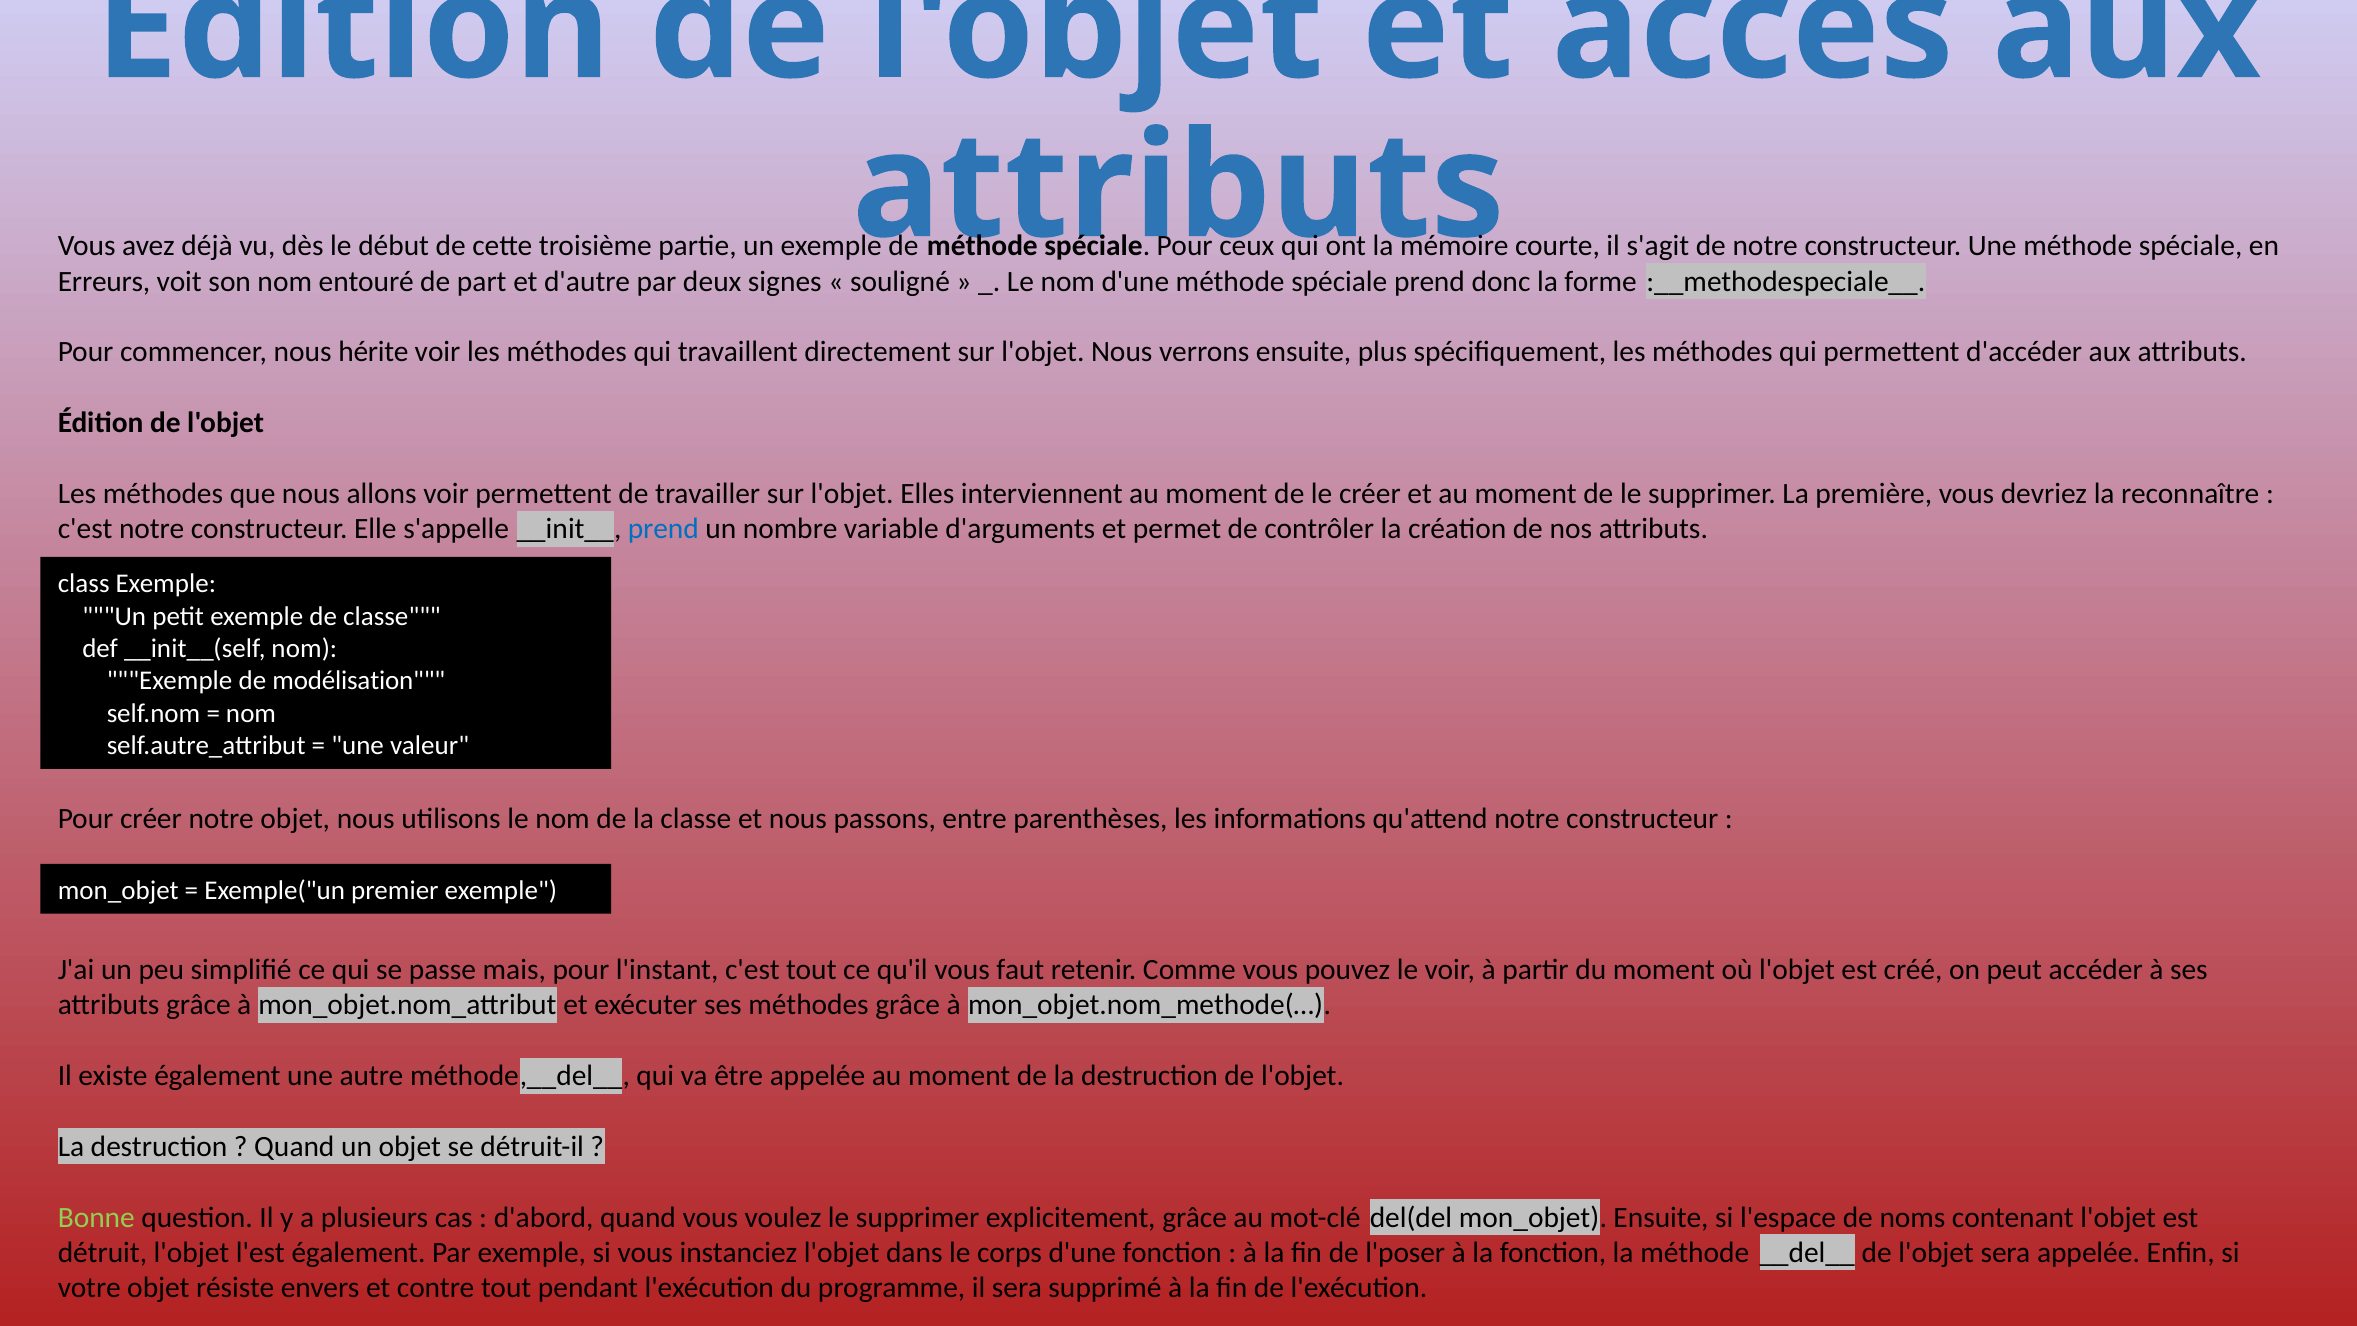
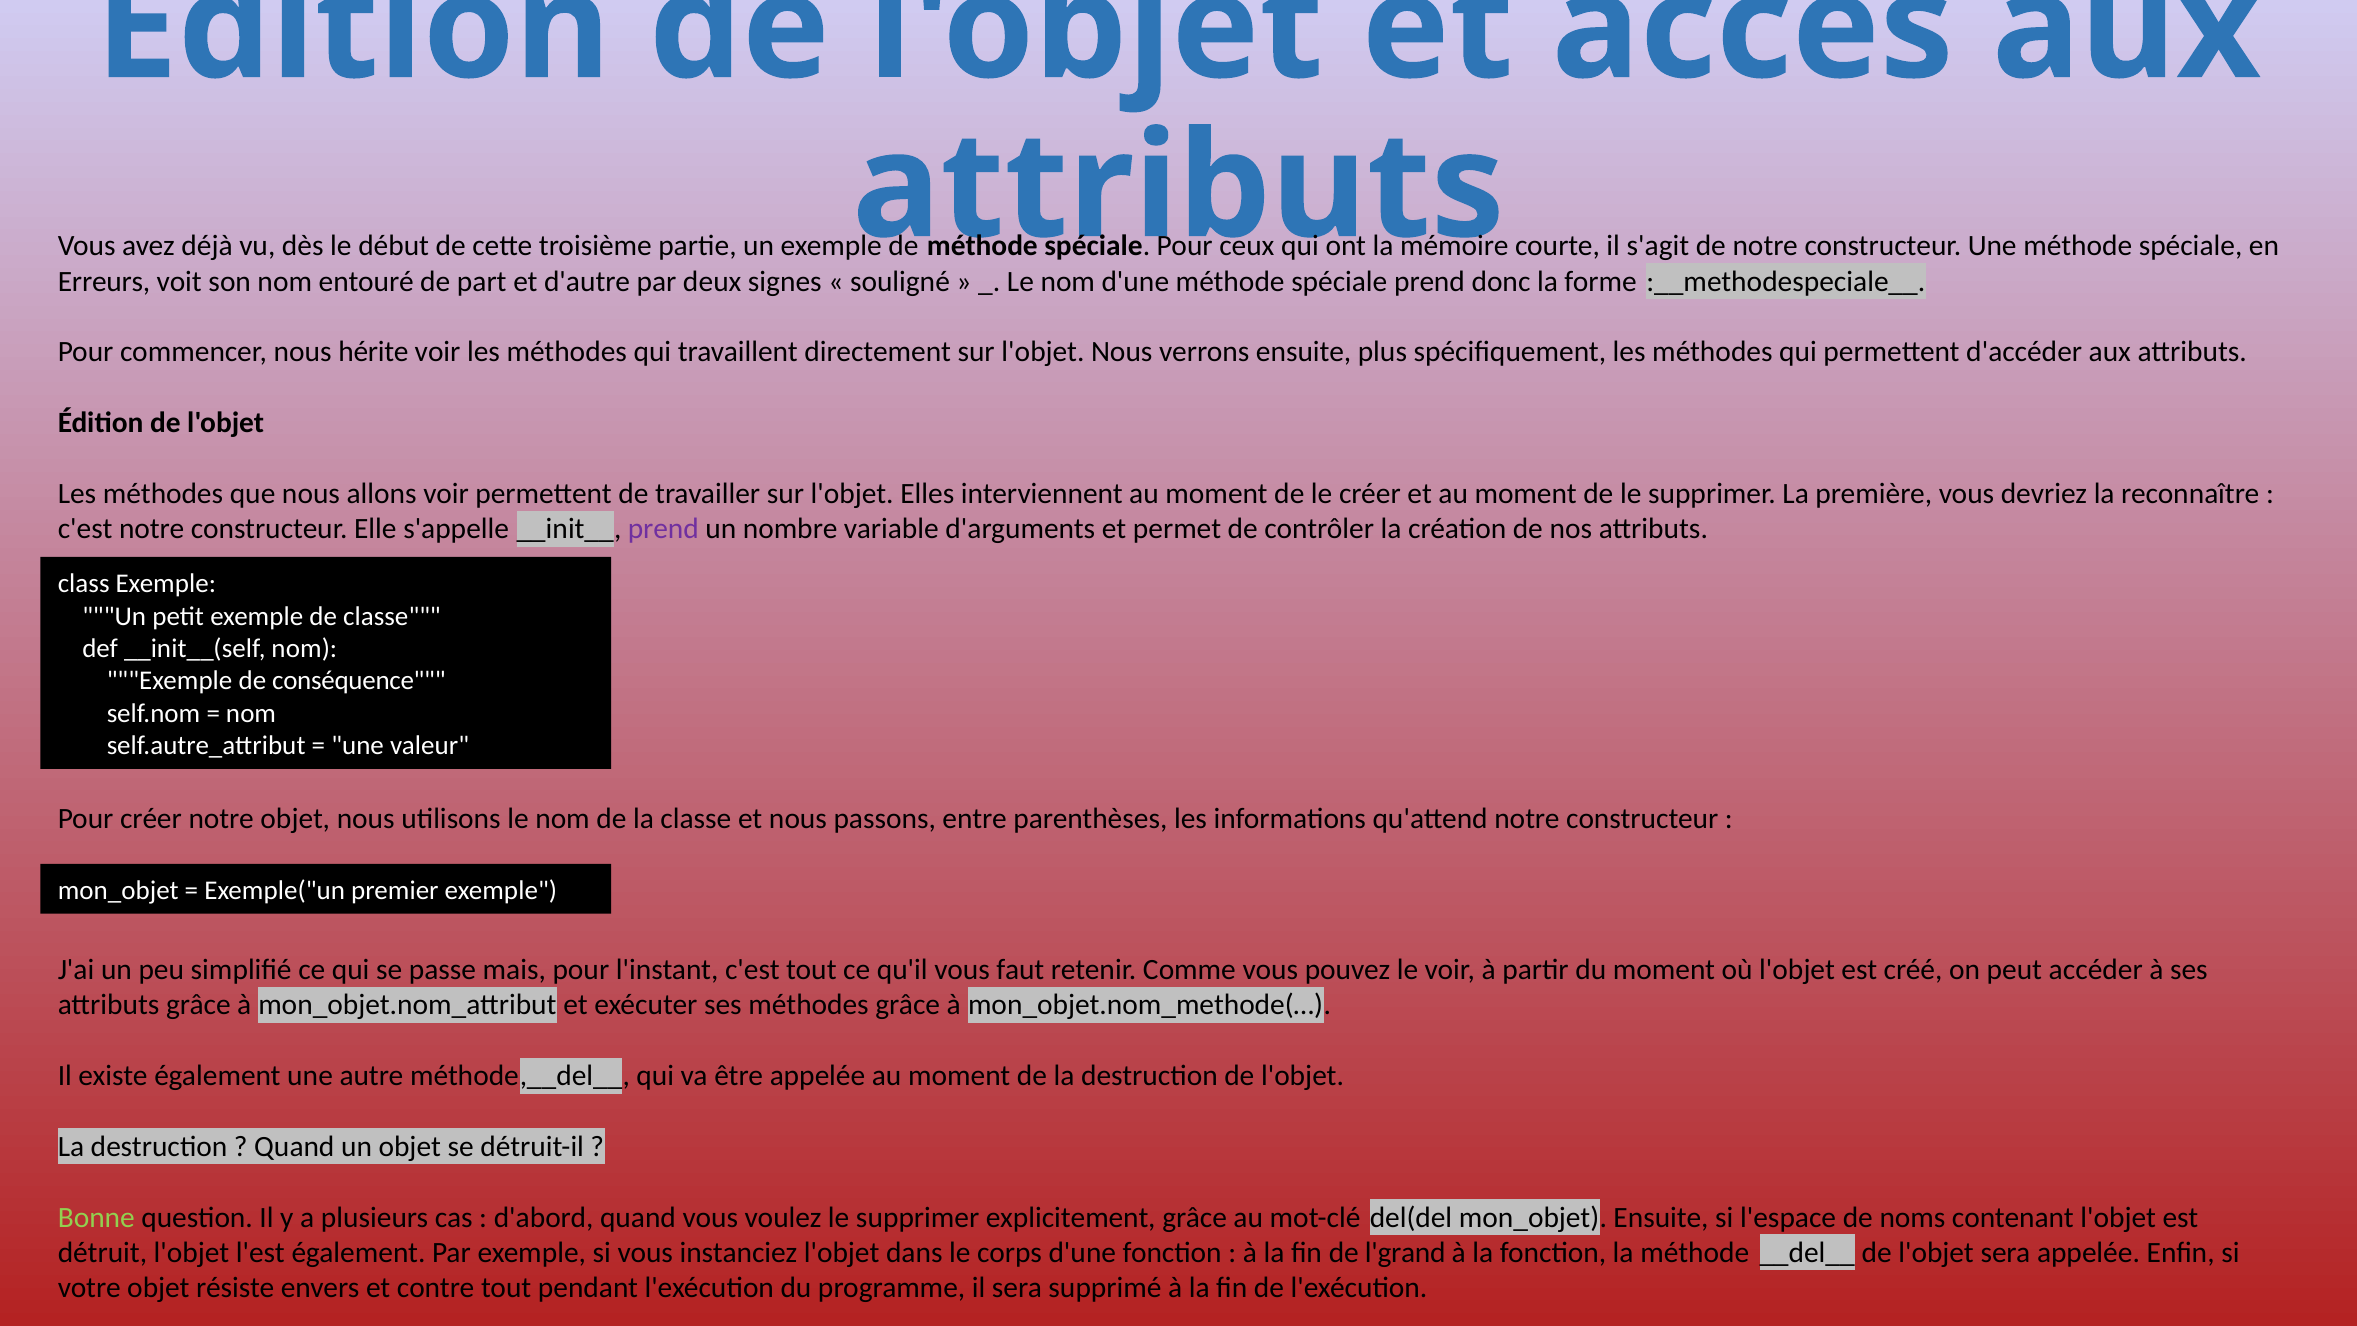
prend at (663, 529) colour: blue -> purple
modélisation: modélisation -> conséquence
l'poser: l'poser -> l'grand
